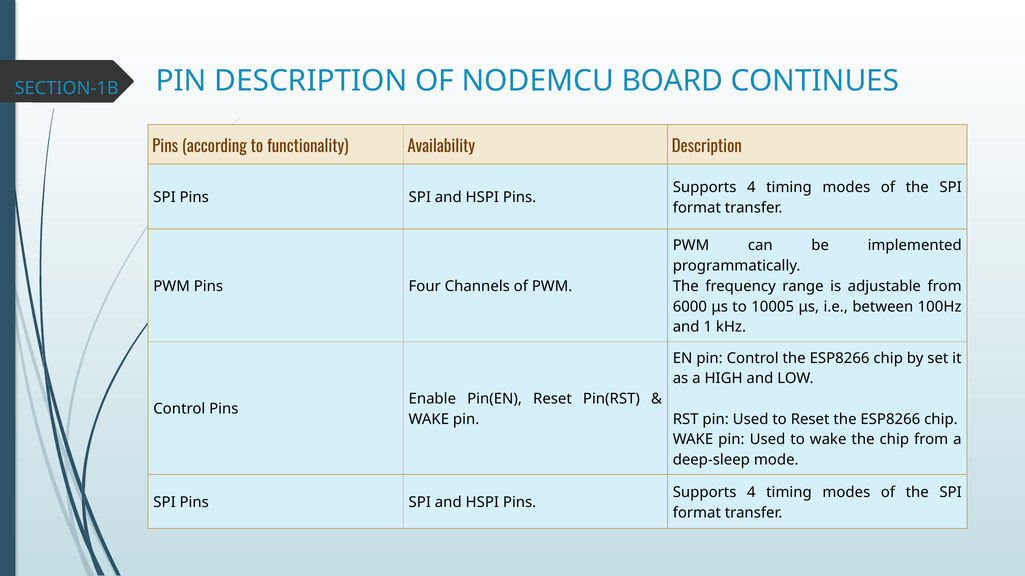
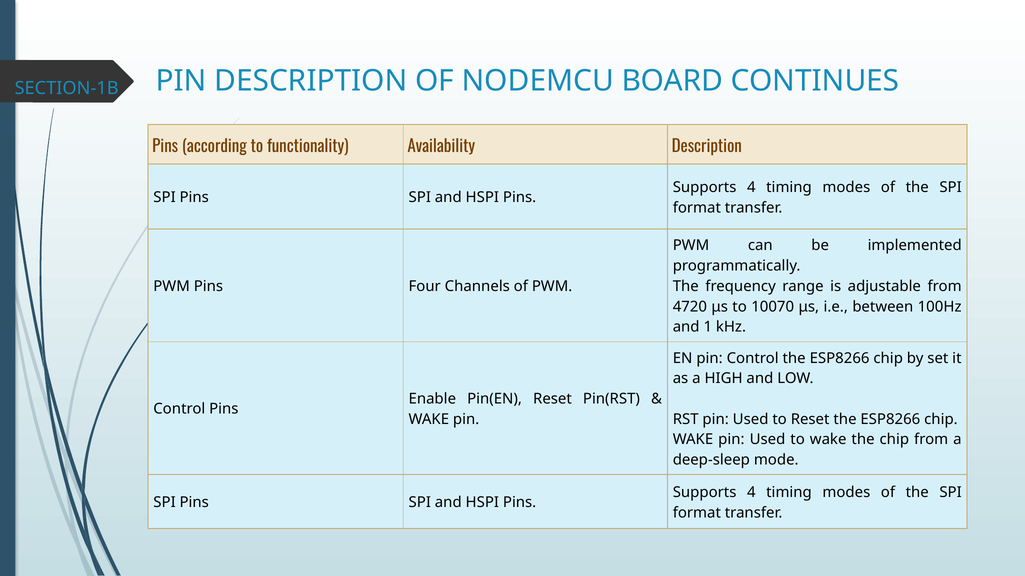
6000: 6000 -> 4720
10005: 10005 -> 10070
